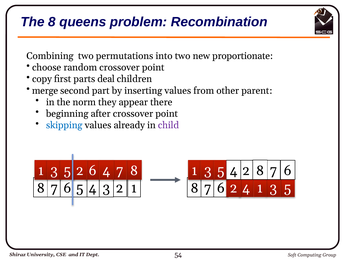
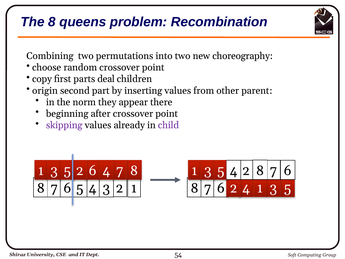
proportionate: proportionate -> choreography
merge: merge -> origin
skipping colour: blue -> purple
